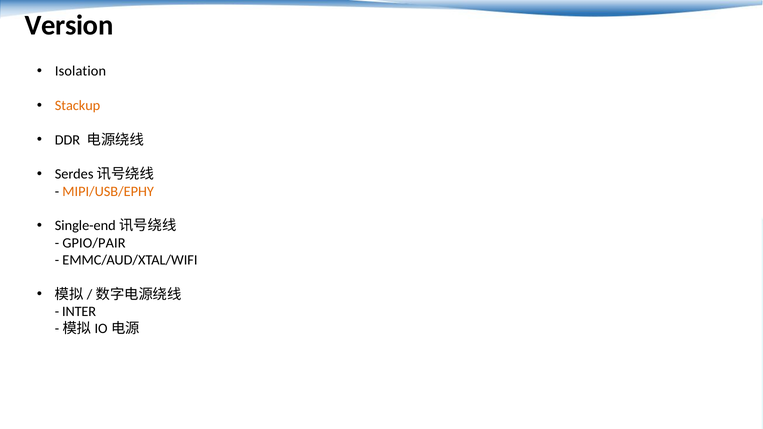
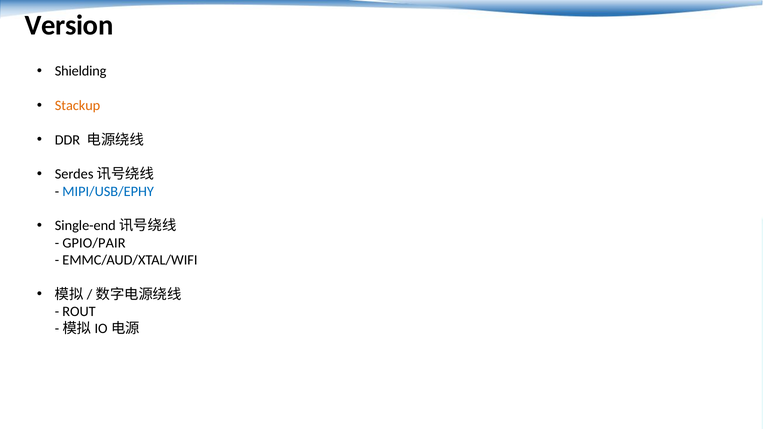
Isolation: Isolation -> Shielding
MIPI/USB/EPHY colour: orange -> blue
INTER: INTER -> ROUT
